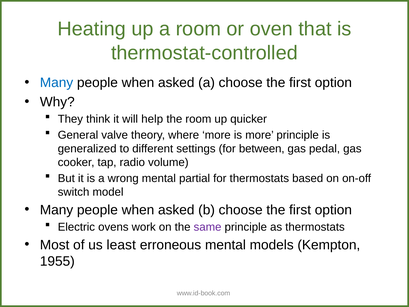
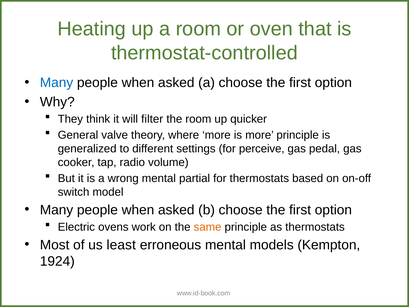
help: help -> filter
between: between -> perceive
same colour: purple -> orange
1955: 1955 -> 1924
